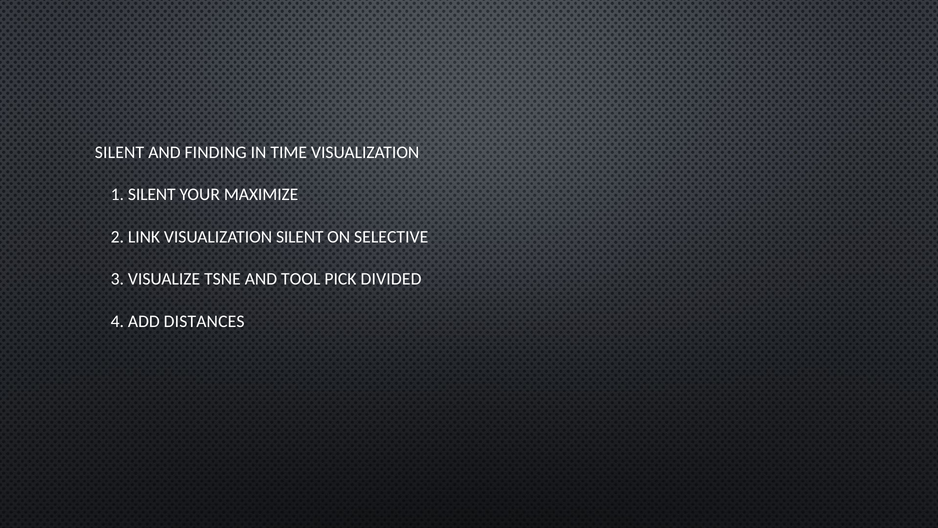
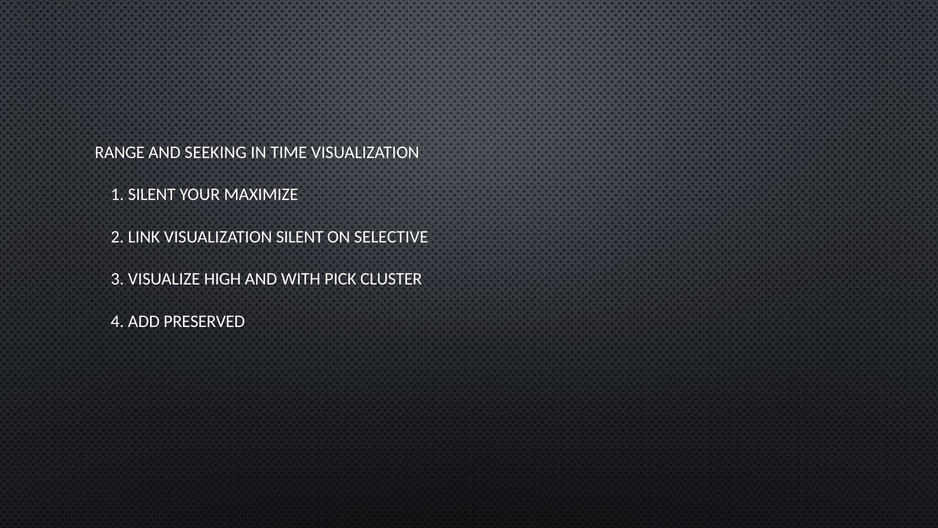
SILENT at (119, 152): SILENT -> RANGE
FINDING: FINDING -> SEEKING
TSNE: TSNE -> HIGH
TOOL: TOOL -> WITH
DIVIDED: DIVIDED -> CLUSTER
DISTANCES: DISTANCES -> PRESERVED
